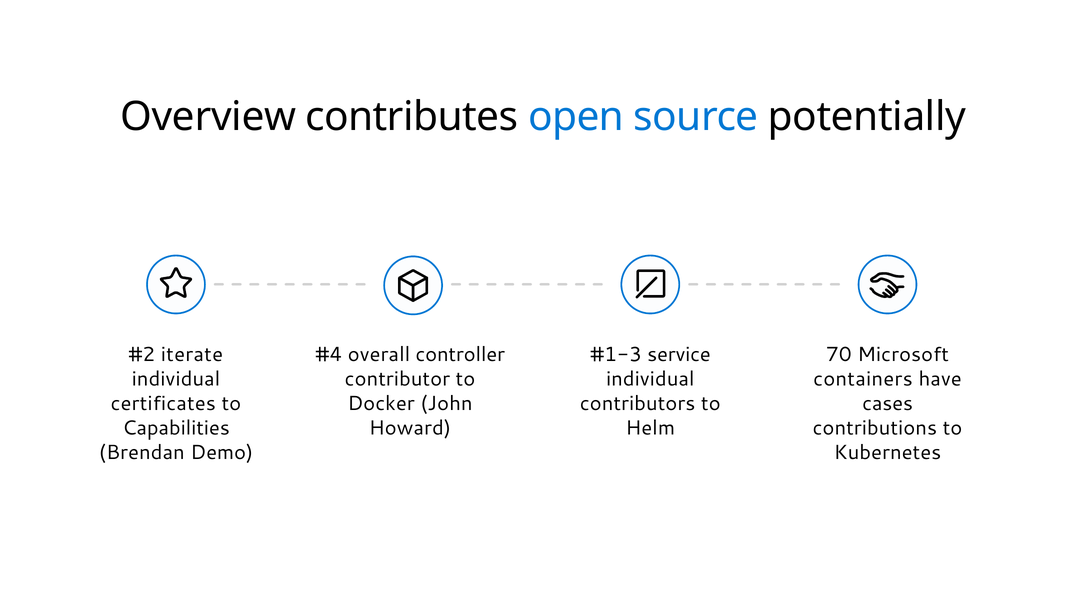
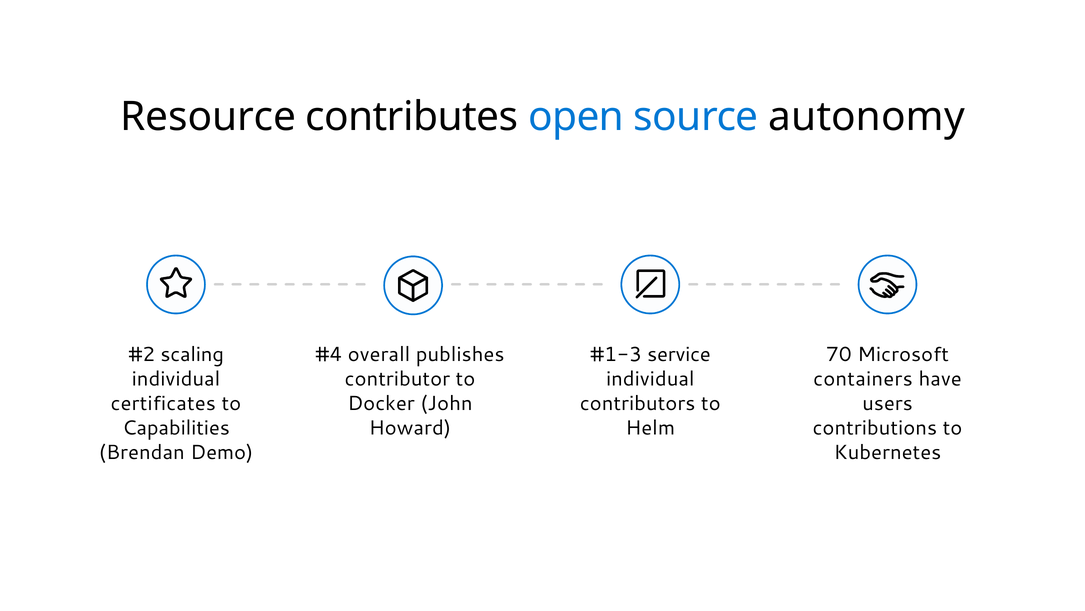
Overview: Overview -> Resource
potentially: potentially -> autonomy
iterate: iterate -> scaling
controller: controller -> publishes
cases: cases -> users
